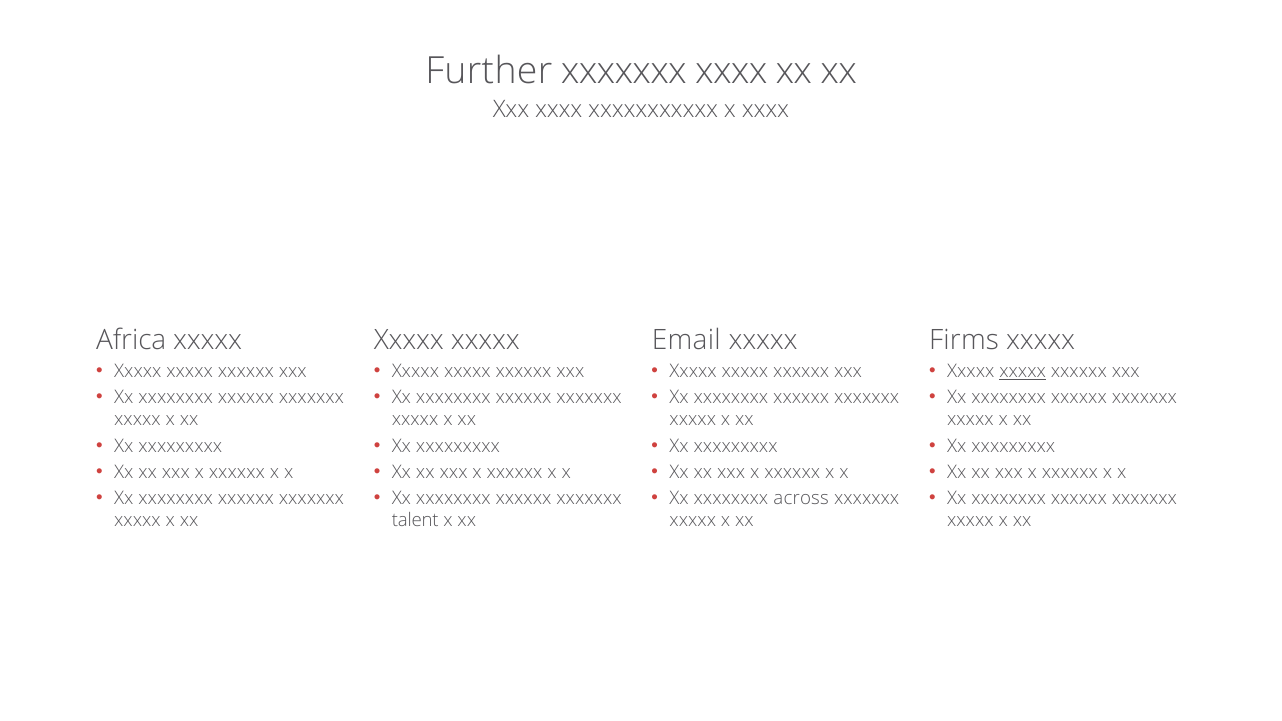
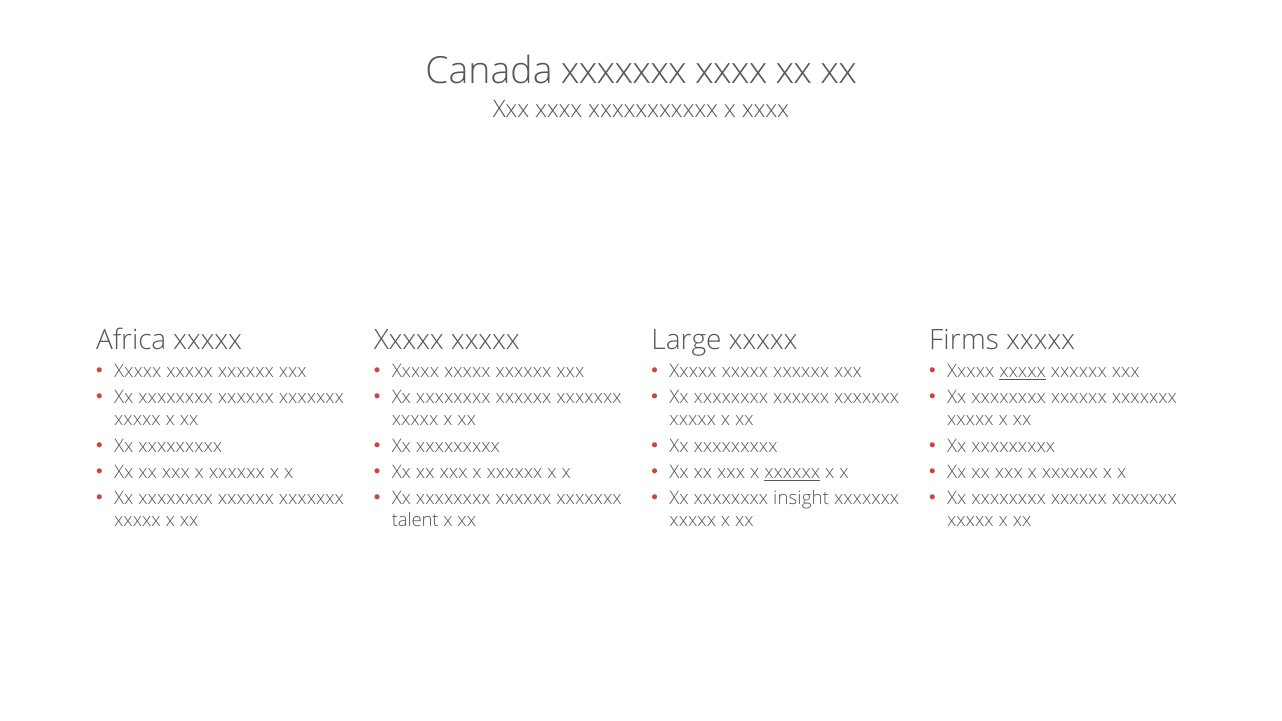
Further: Further -> Canada
Email: Email -> Large
xxxxxx at (792, 472) underline: none -> present
across: across -> insight
